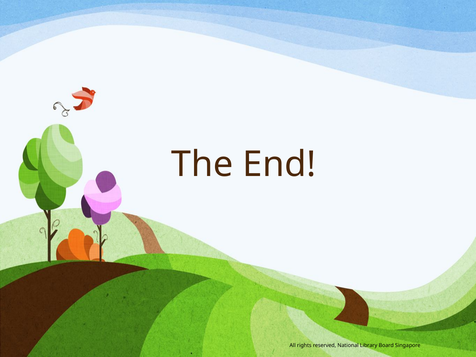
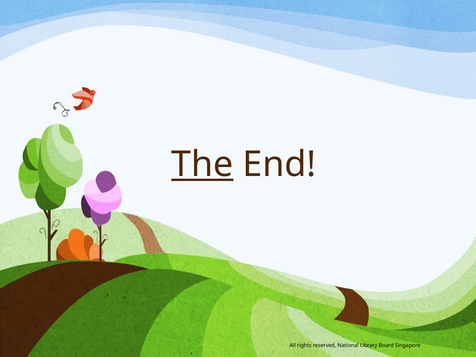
The underline: none -> present
